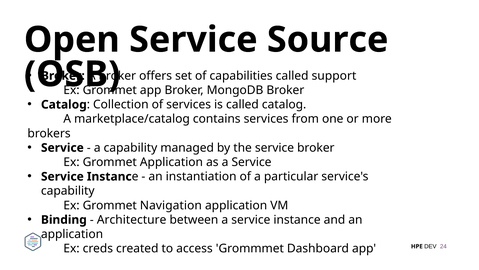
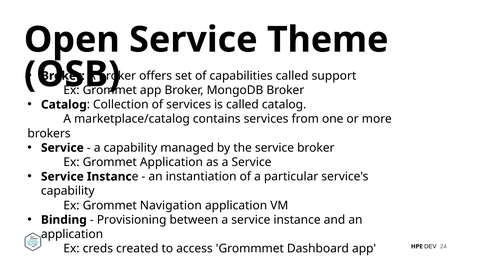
Source: Source -> Theme
Architecture: Architecture -> Provisioning
